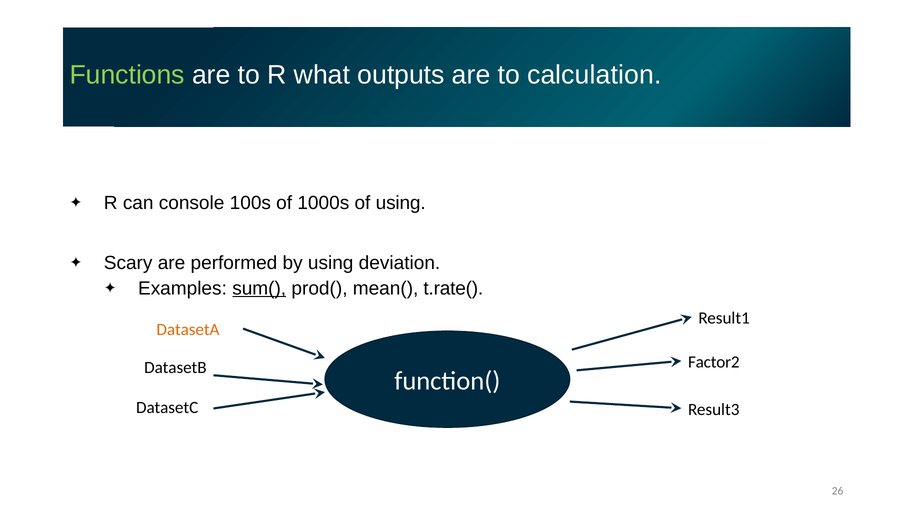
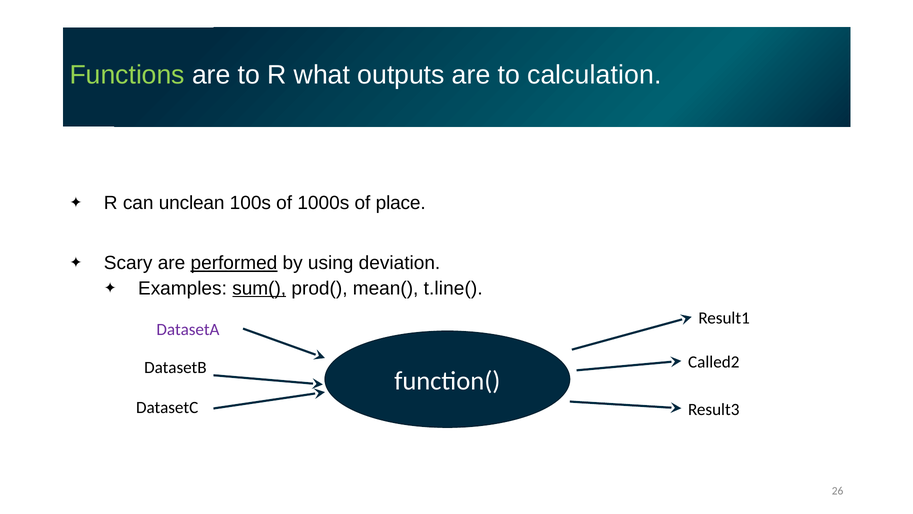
console: console -> unclean
of using: using -> place
performed underline: none -> present
t.rate(: t.rate( -> t.line(
DatasetA colour: orange -> purple
Factor2: Factor2 -> Called2
